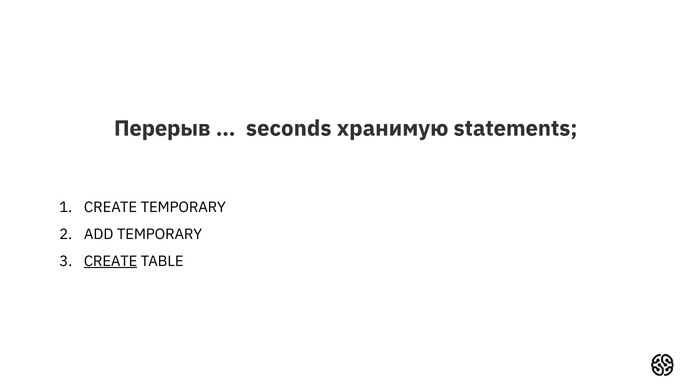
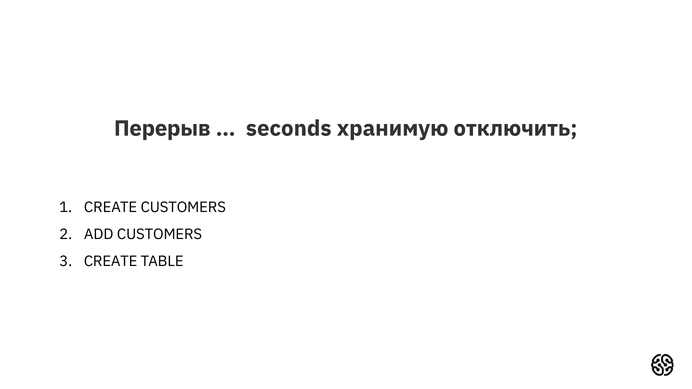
statements: statements -> отключить
CREATE TEMPORARY: TEMPORARY -> CUSTOMERS
ADD TEMPORARY: TEMPORARY -> CUSTOMERS
CREATE at (111, 261) underline: present -> none
